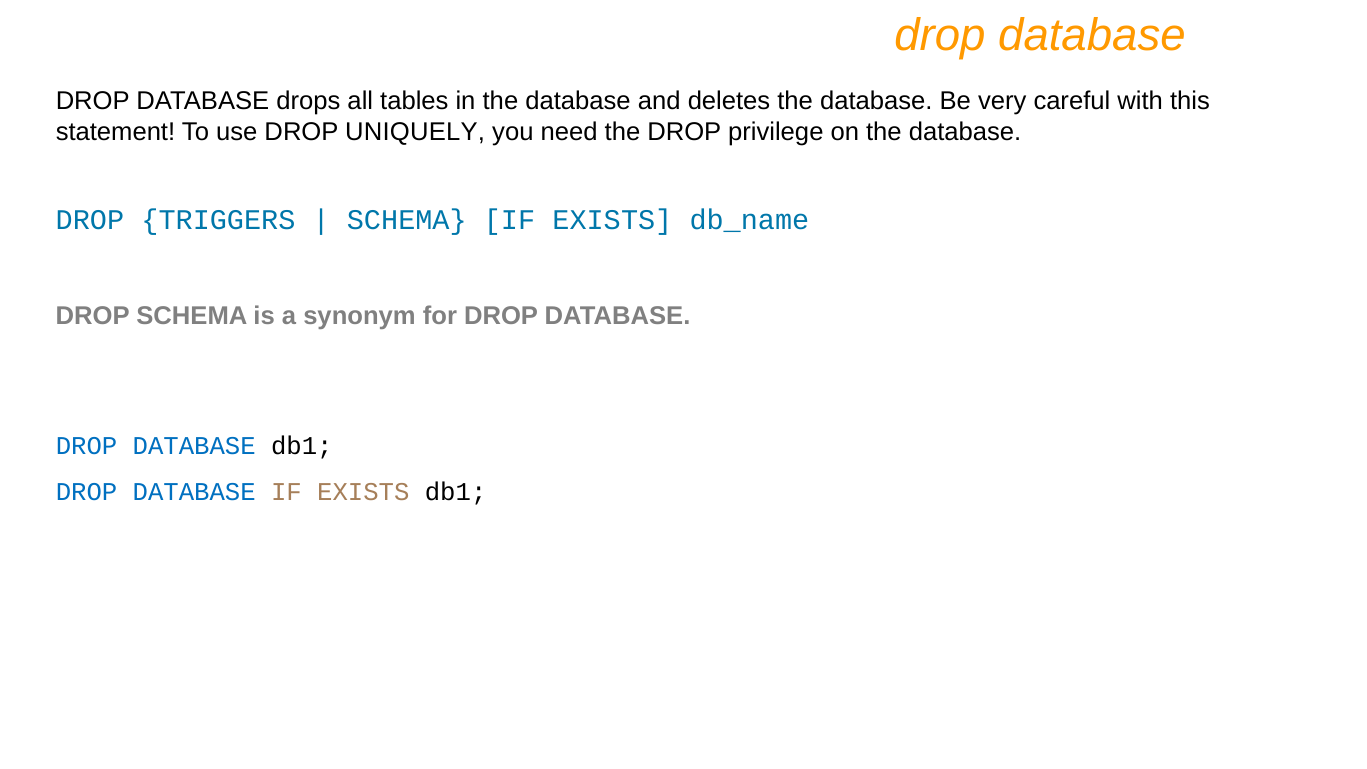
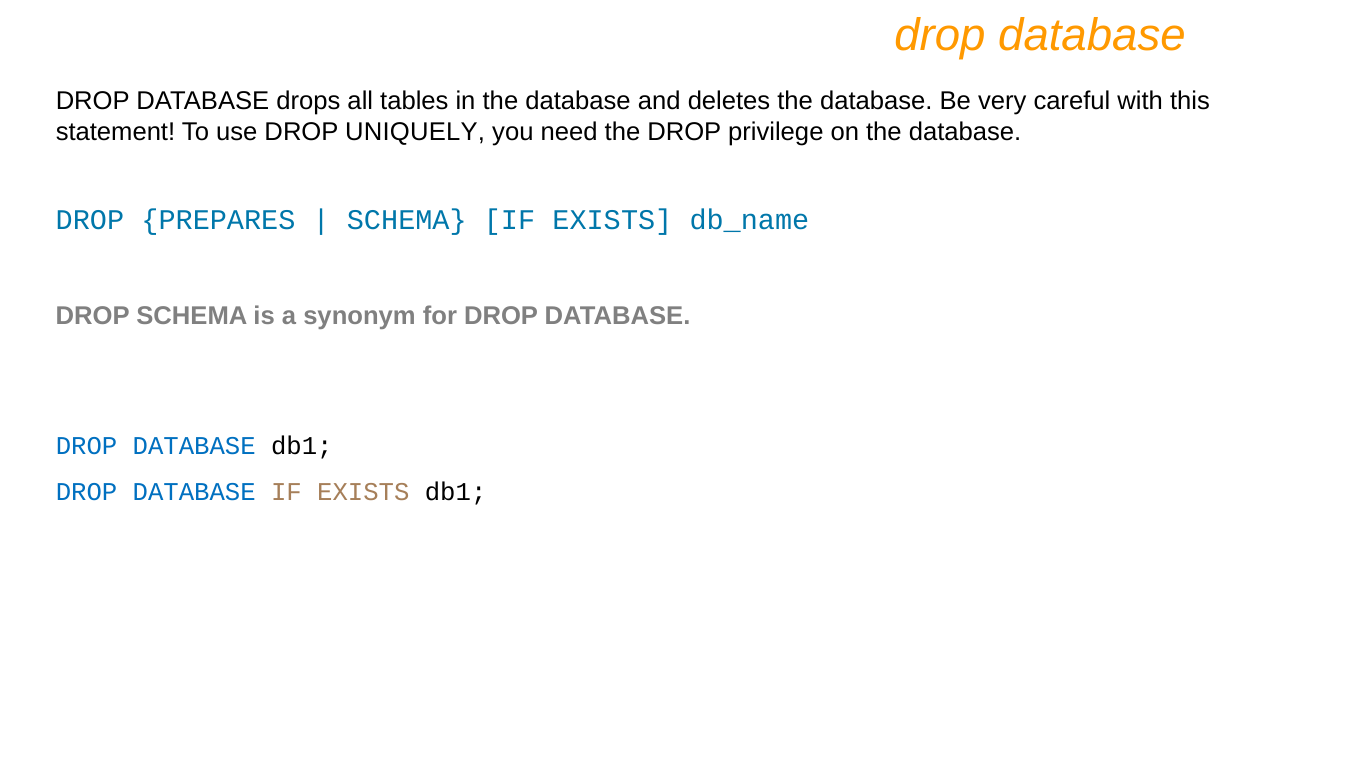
TRIGGERS: TRIGGERS -> PREPARES
